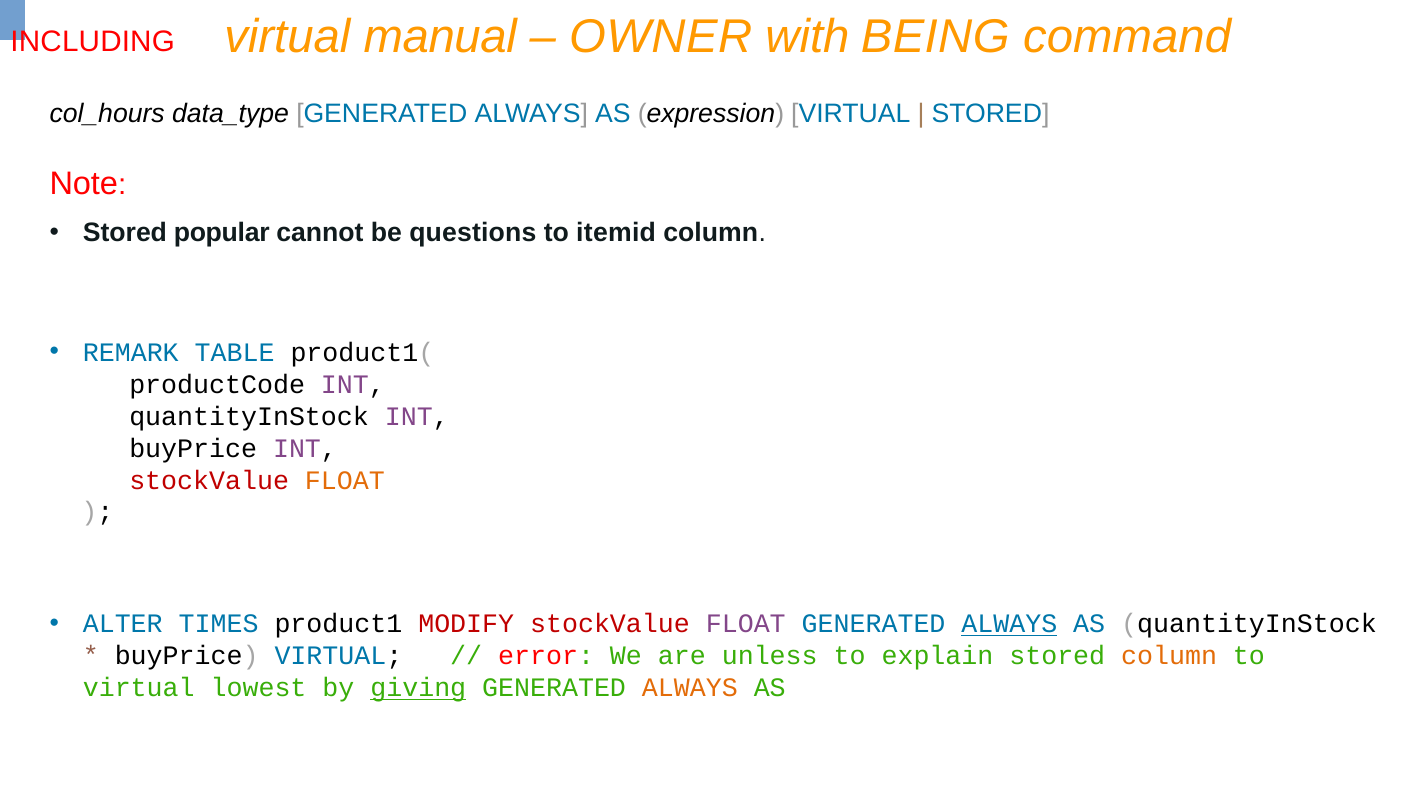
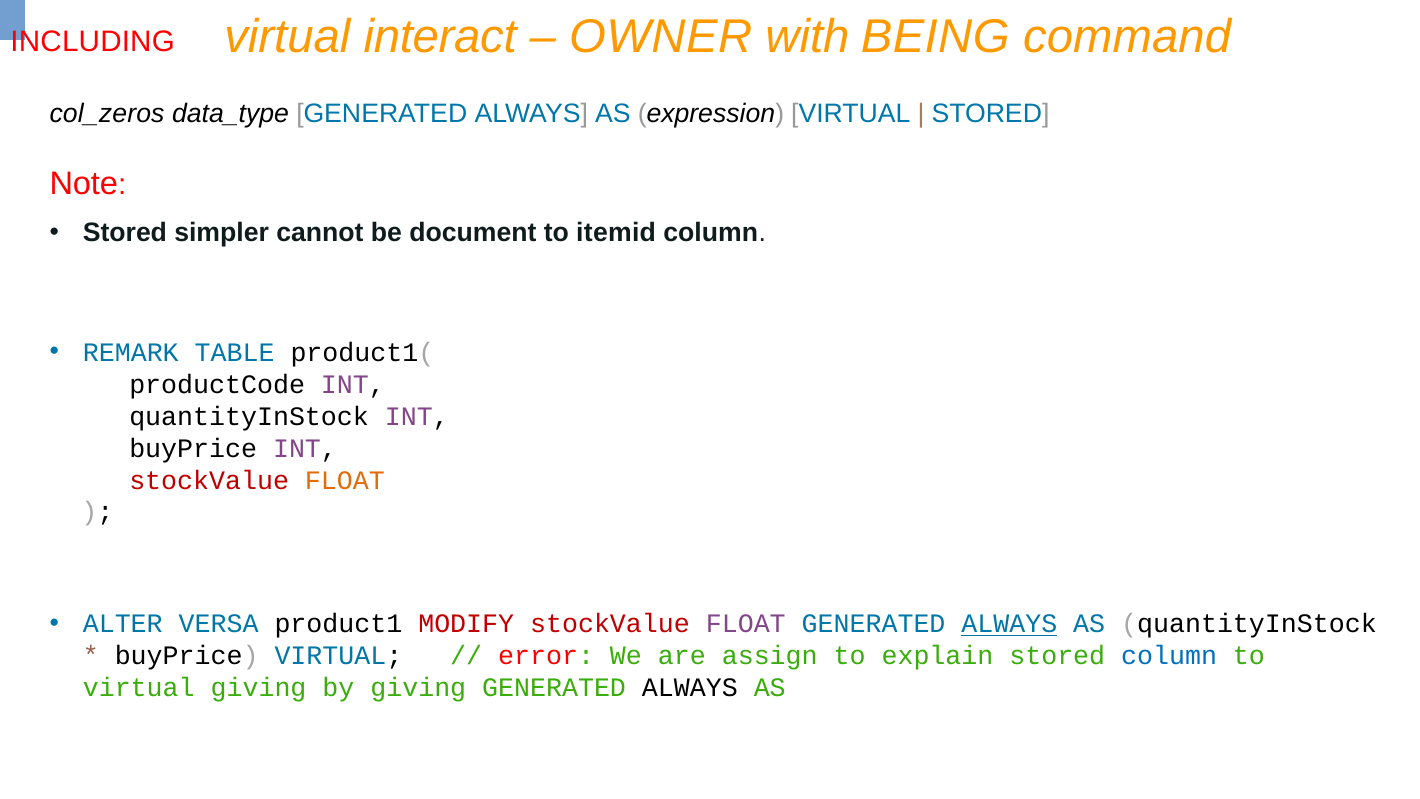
manual: manual -> interact
col_hours: col_hours -> col_zeros
popular: popular -> simpler
questions: questions -> document
TIMES: TIMES -> VERSA
unless: unless -> assign
column at (1169, 656) colour: orange -> blue
virtual lowest: lowest -> giving
giving at (418, 688) underline: present -> none
ALWAYS at (690, 688) colour: orange -> black
